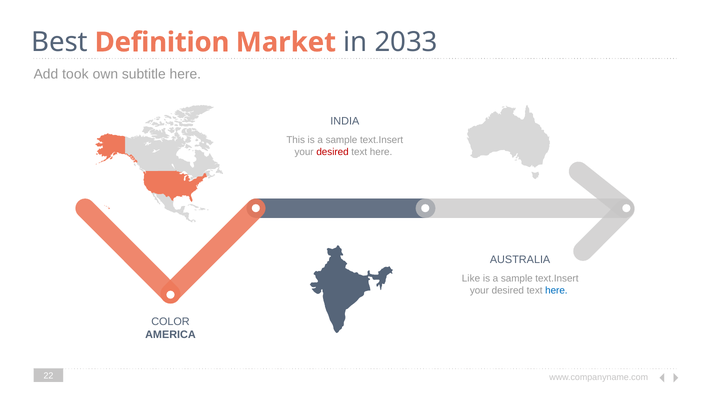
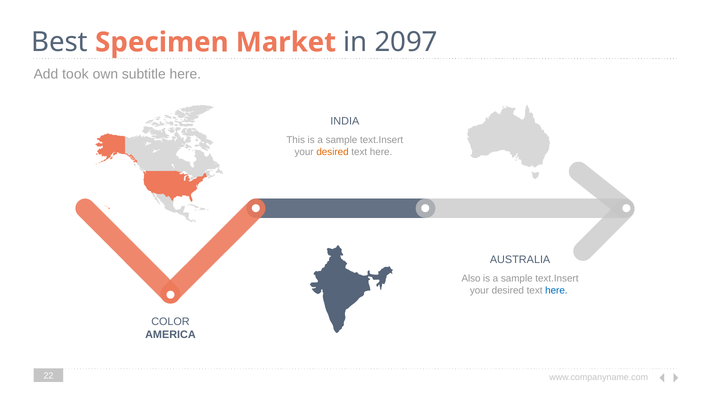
Definition: Definition -> Specimen
2033: 2033 -> 2097
desired at (333, 152) colour: red -> orange
Like: Like -> Also
